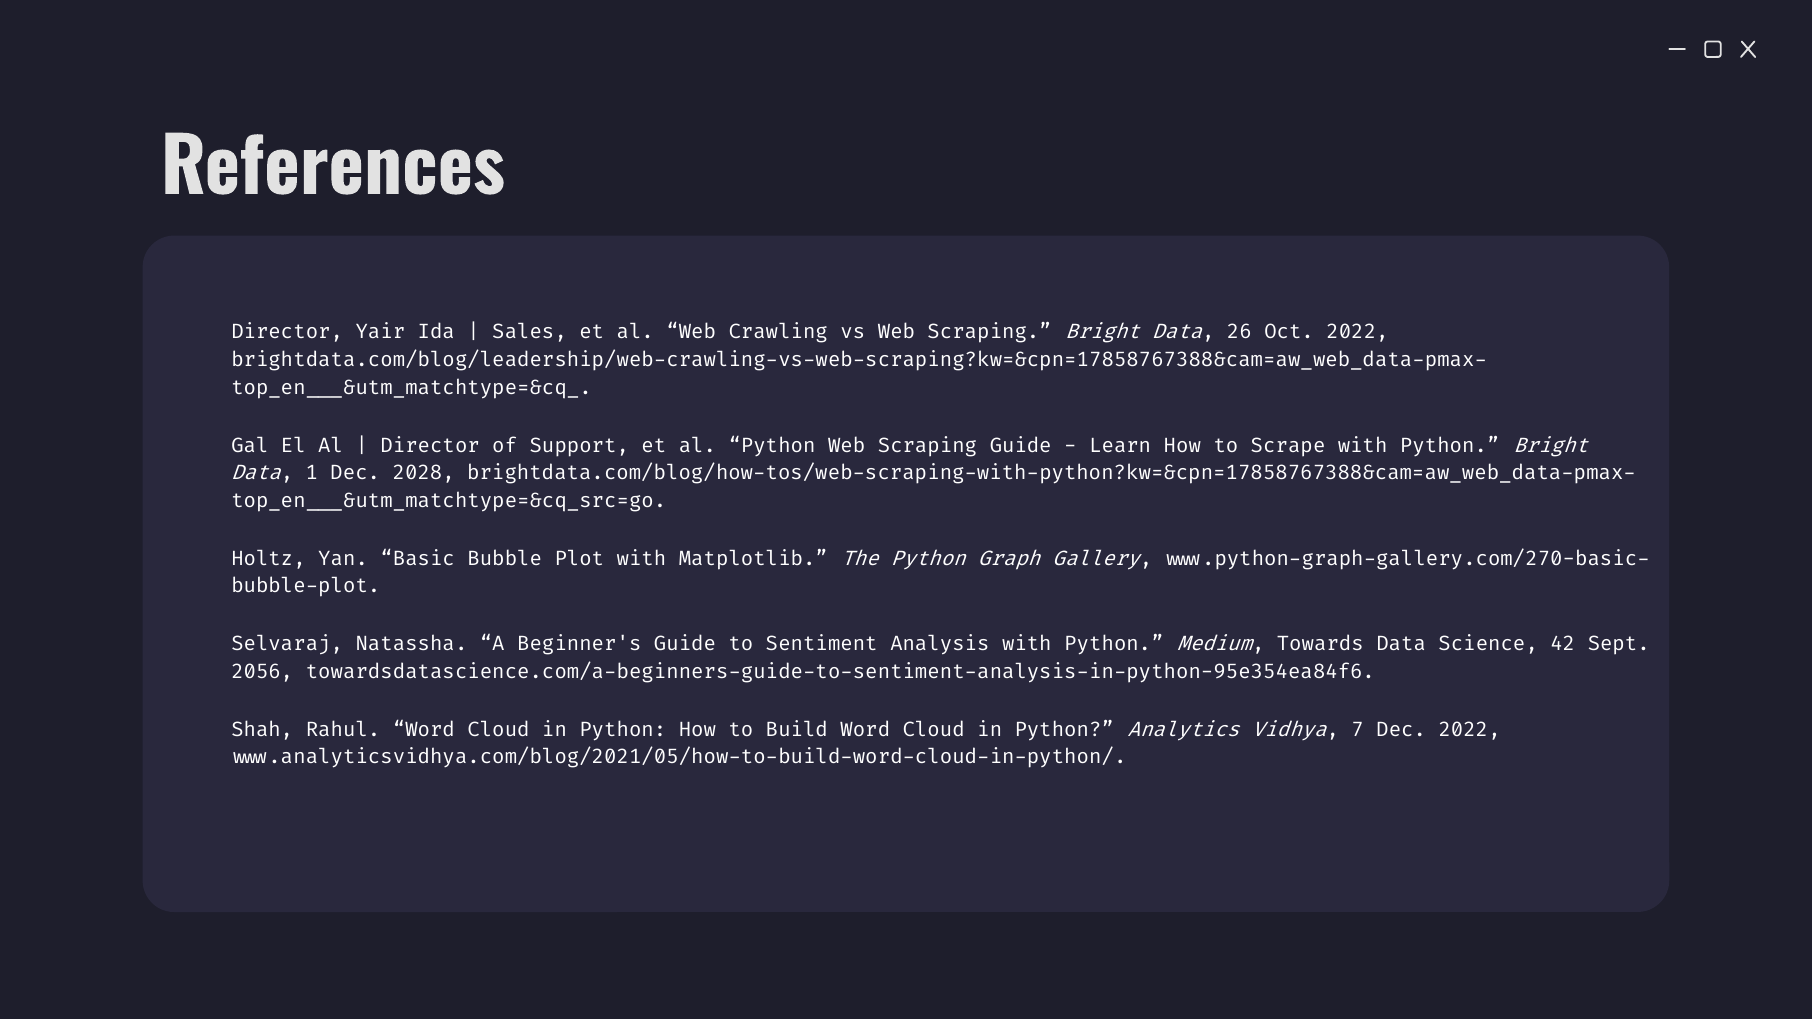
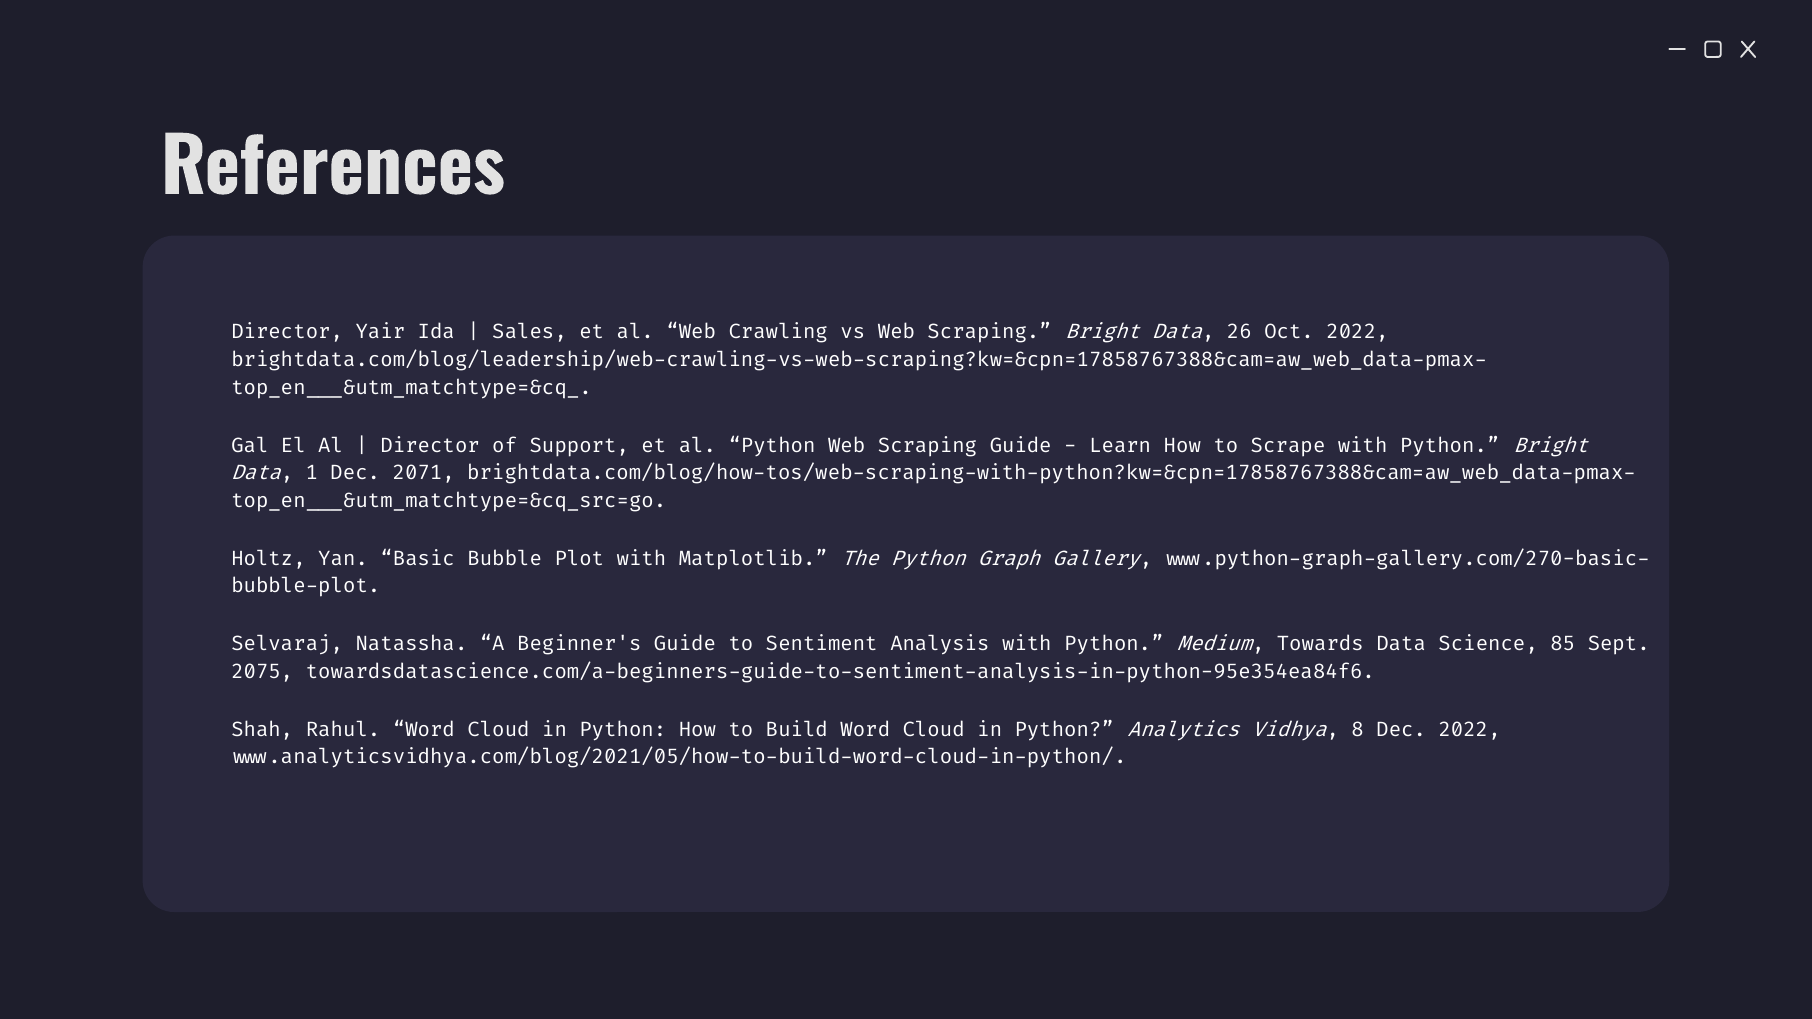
2028: 2028 -> 2071
42: 42 -> 85
2056: 2056 -> 2075
7: 7 -> 8
